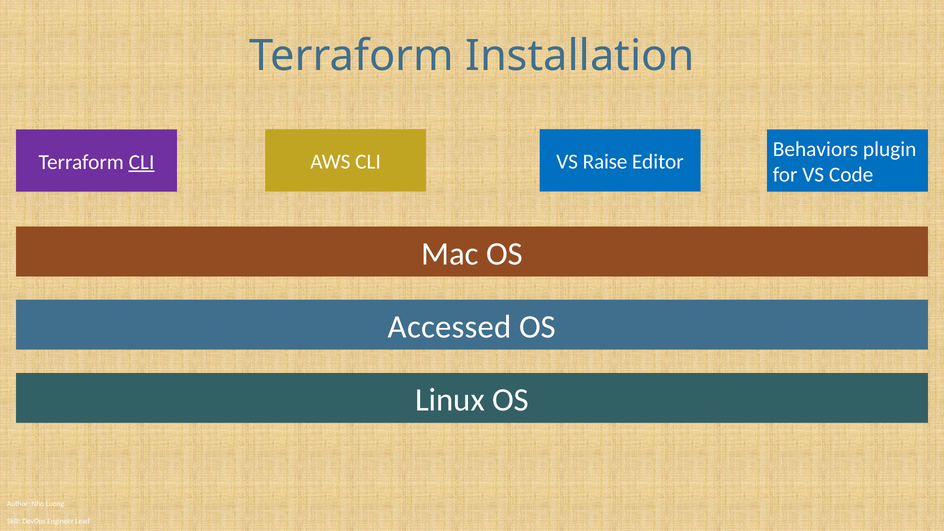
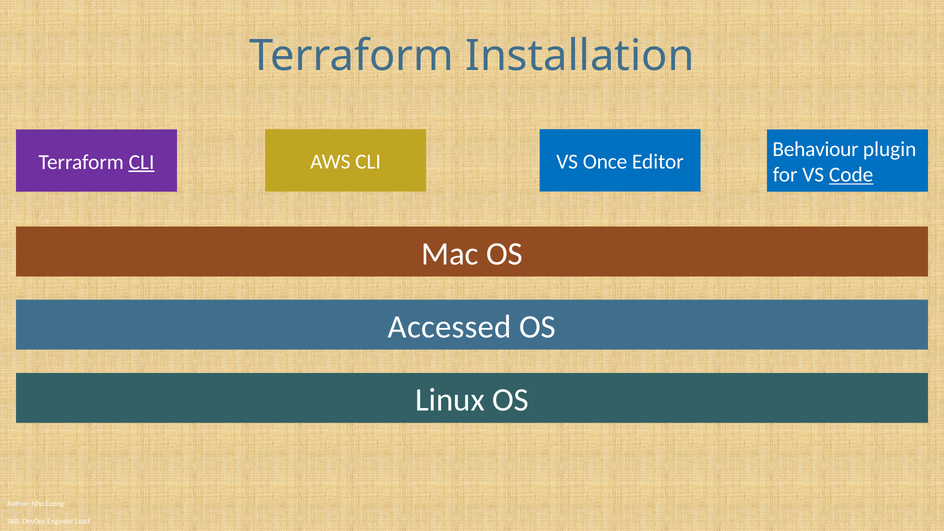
Behaviors: Behaviors -> Behaviour
Raise: Raise -> Once
Code underline: none -> present
